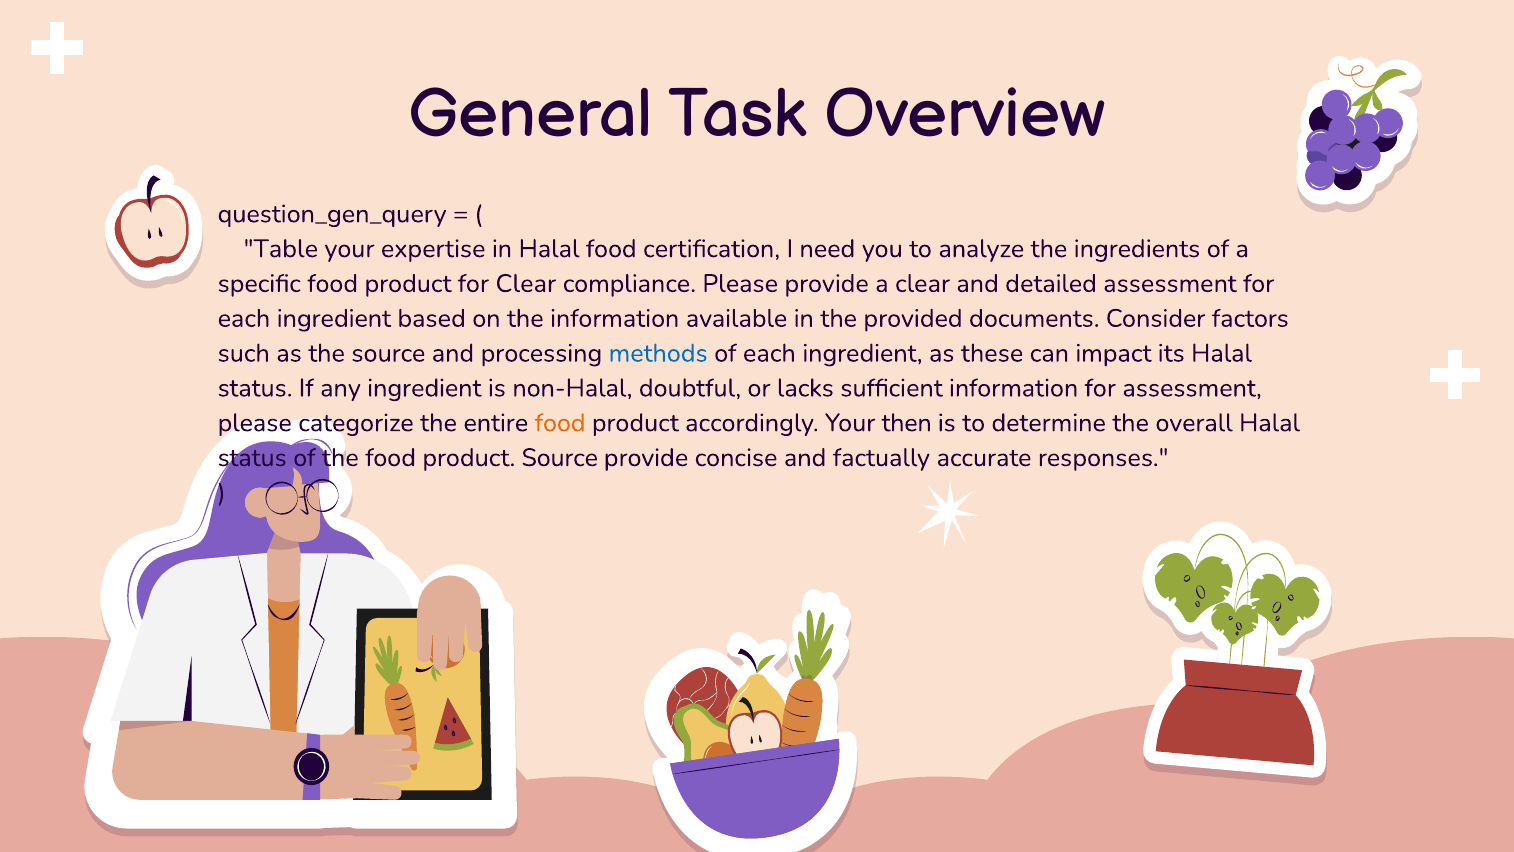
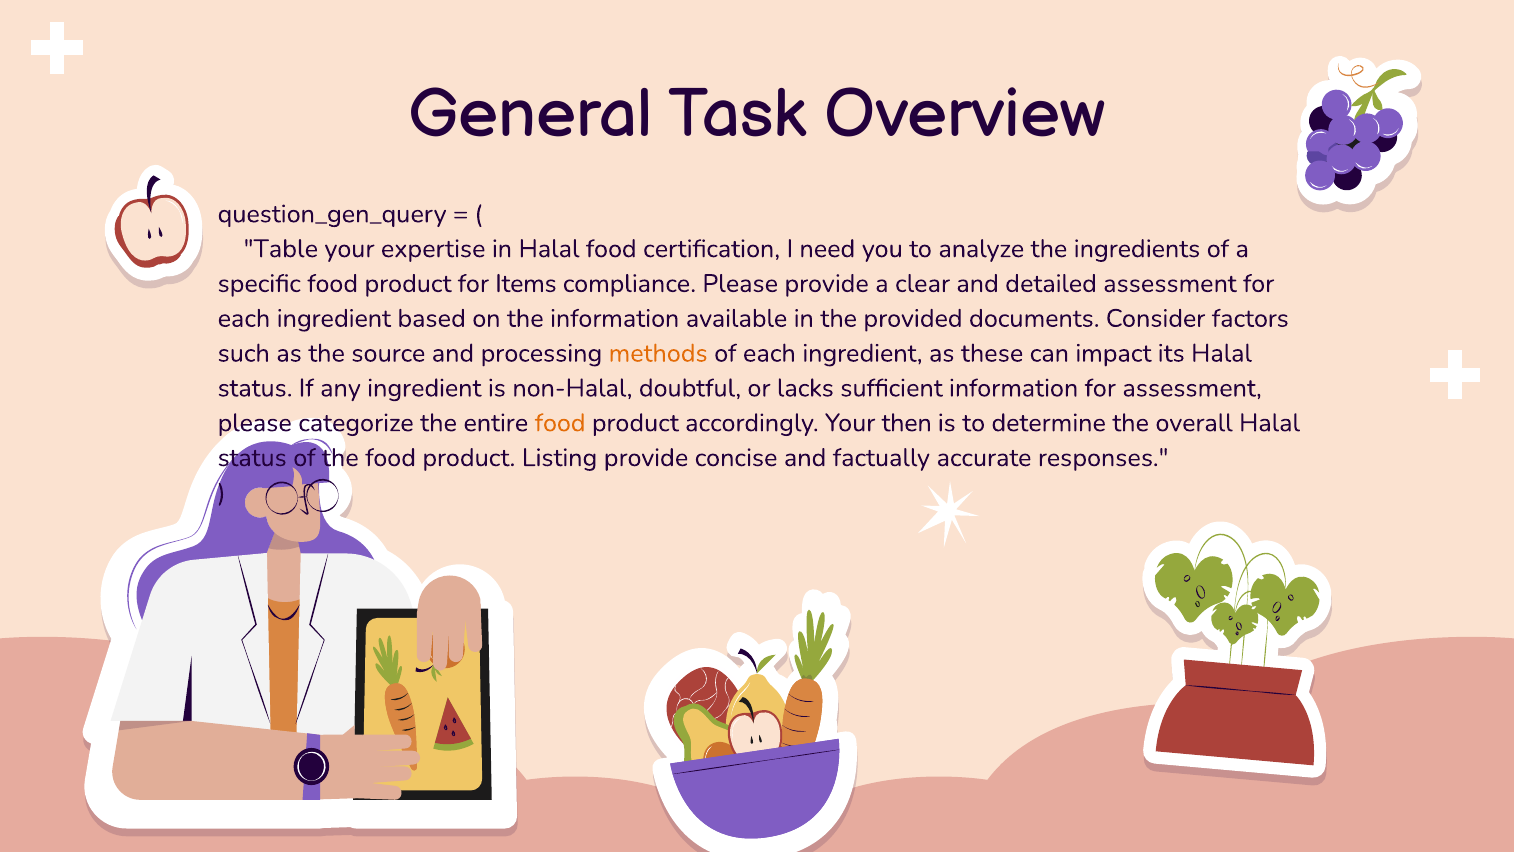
for Clear: Clear -> Items
methods colour: blue -> orange
product Source: Source -> Listing
